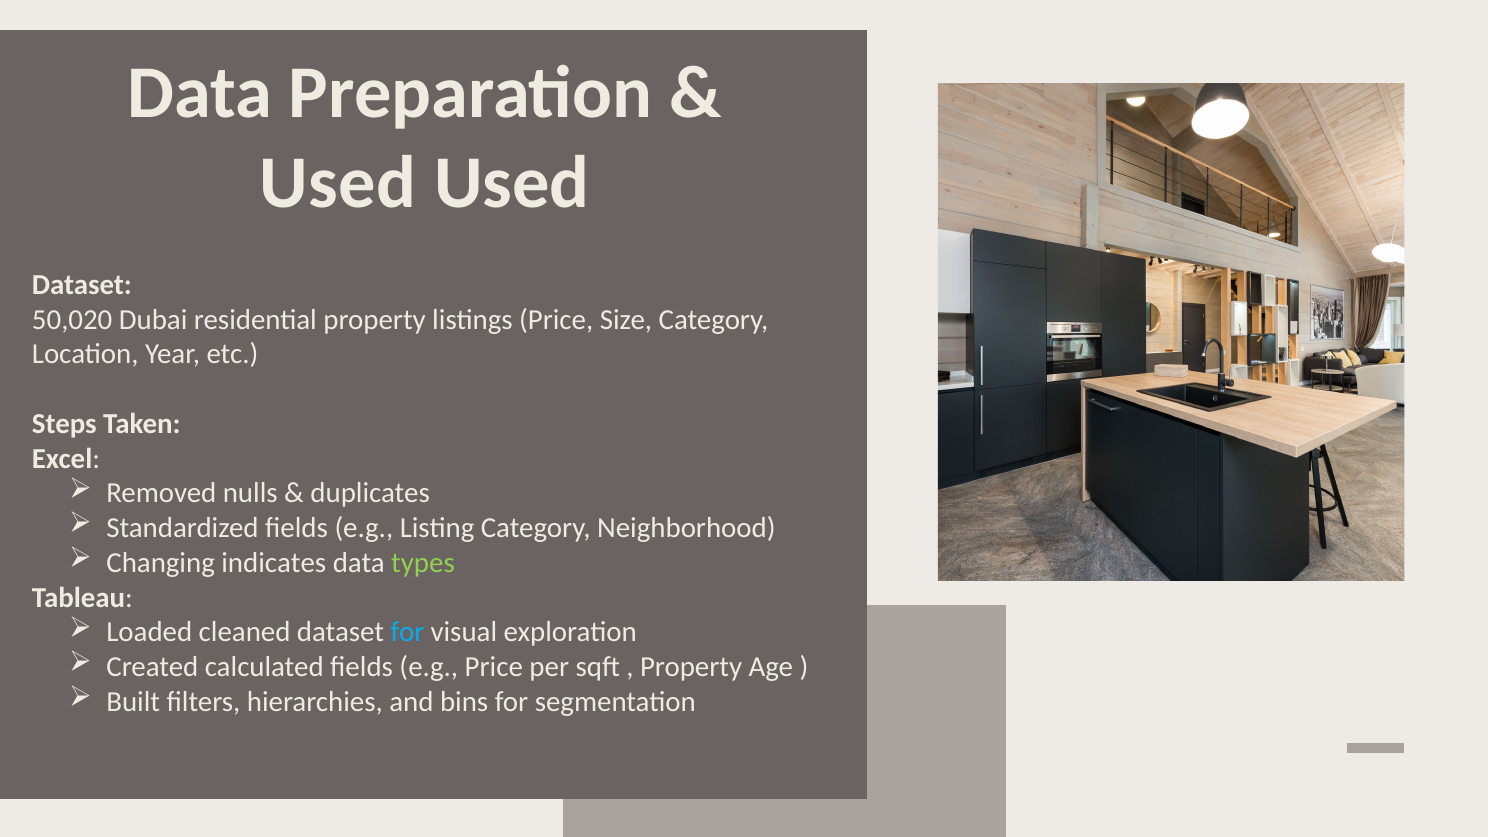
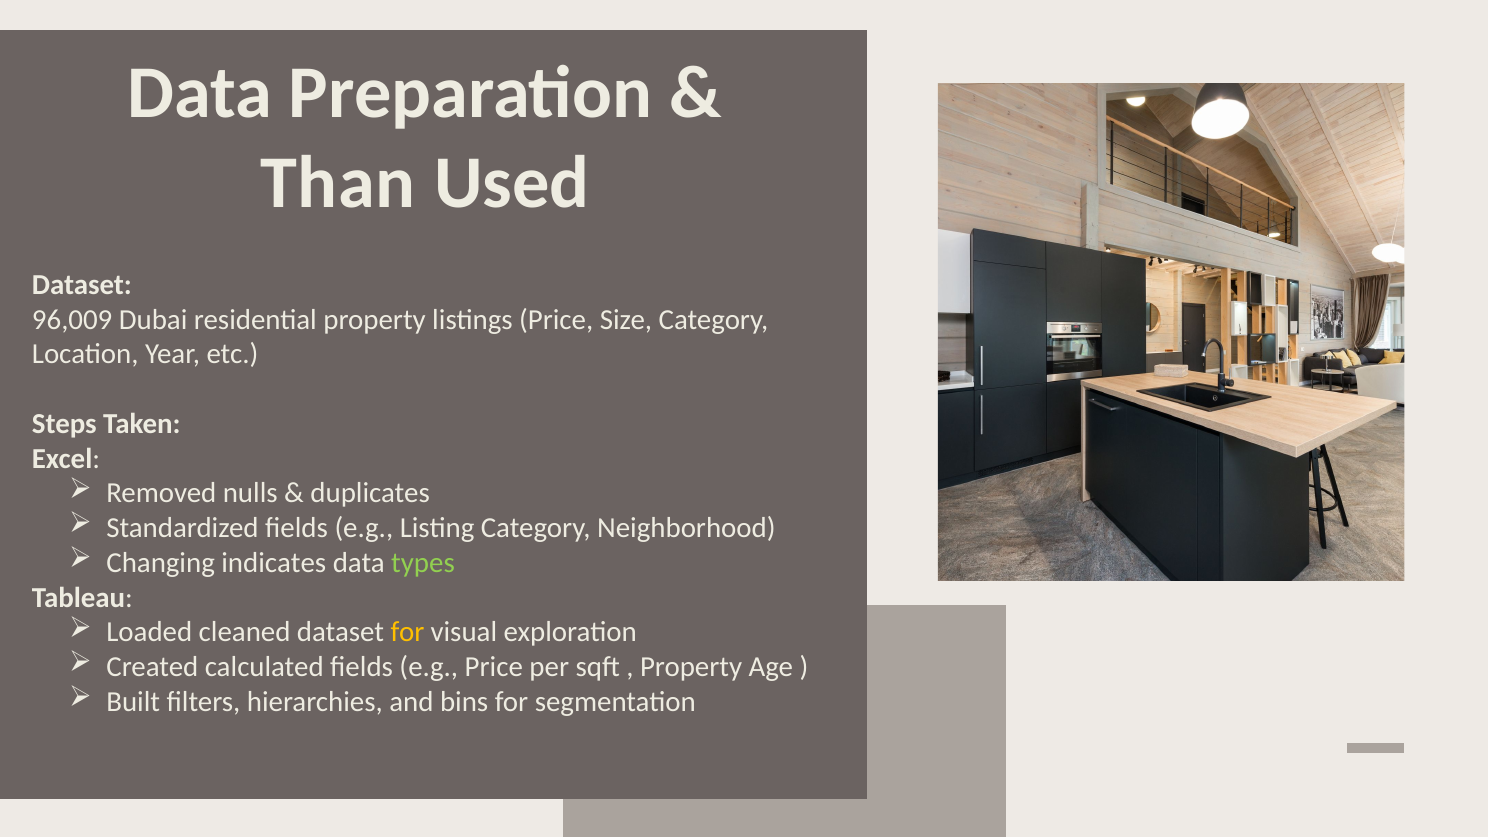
Used at (338, 182): Used -> Than
50,020: 50,020 -> 96,009
for at (407, 632) colour: light blue -> yellow
